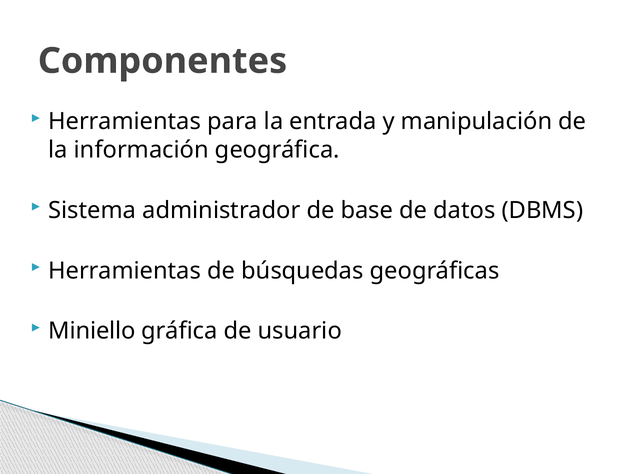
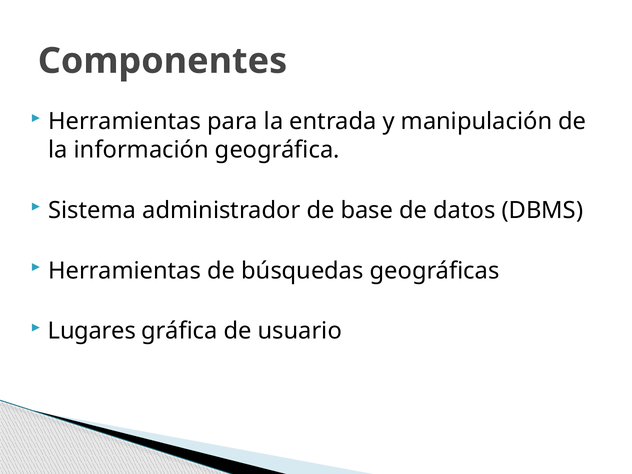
Miniello: Miniello -> Lugares
